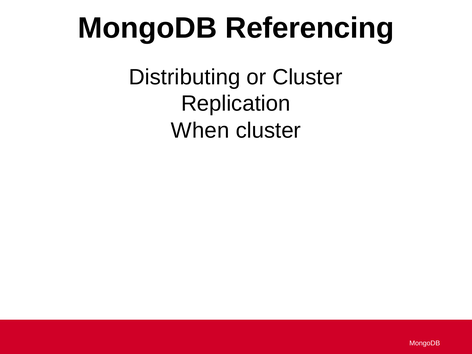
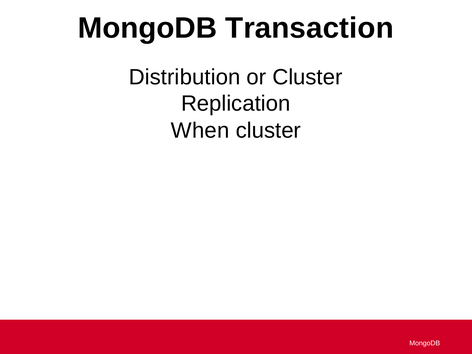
Referencing: Referencing -> Transaction
Distributing: Distributing -> Distribution
